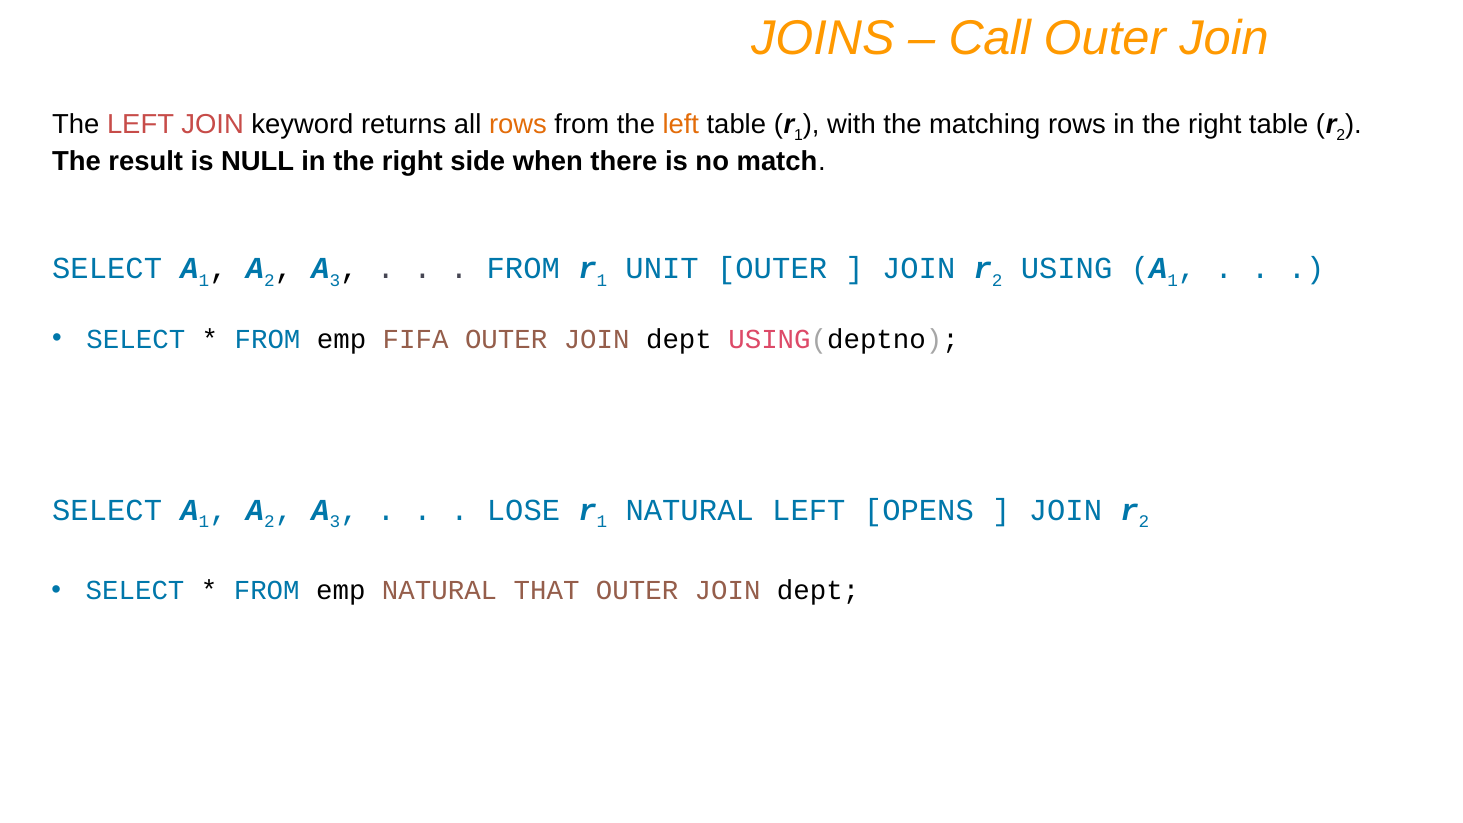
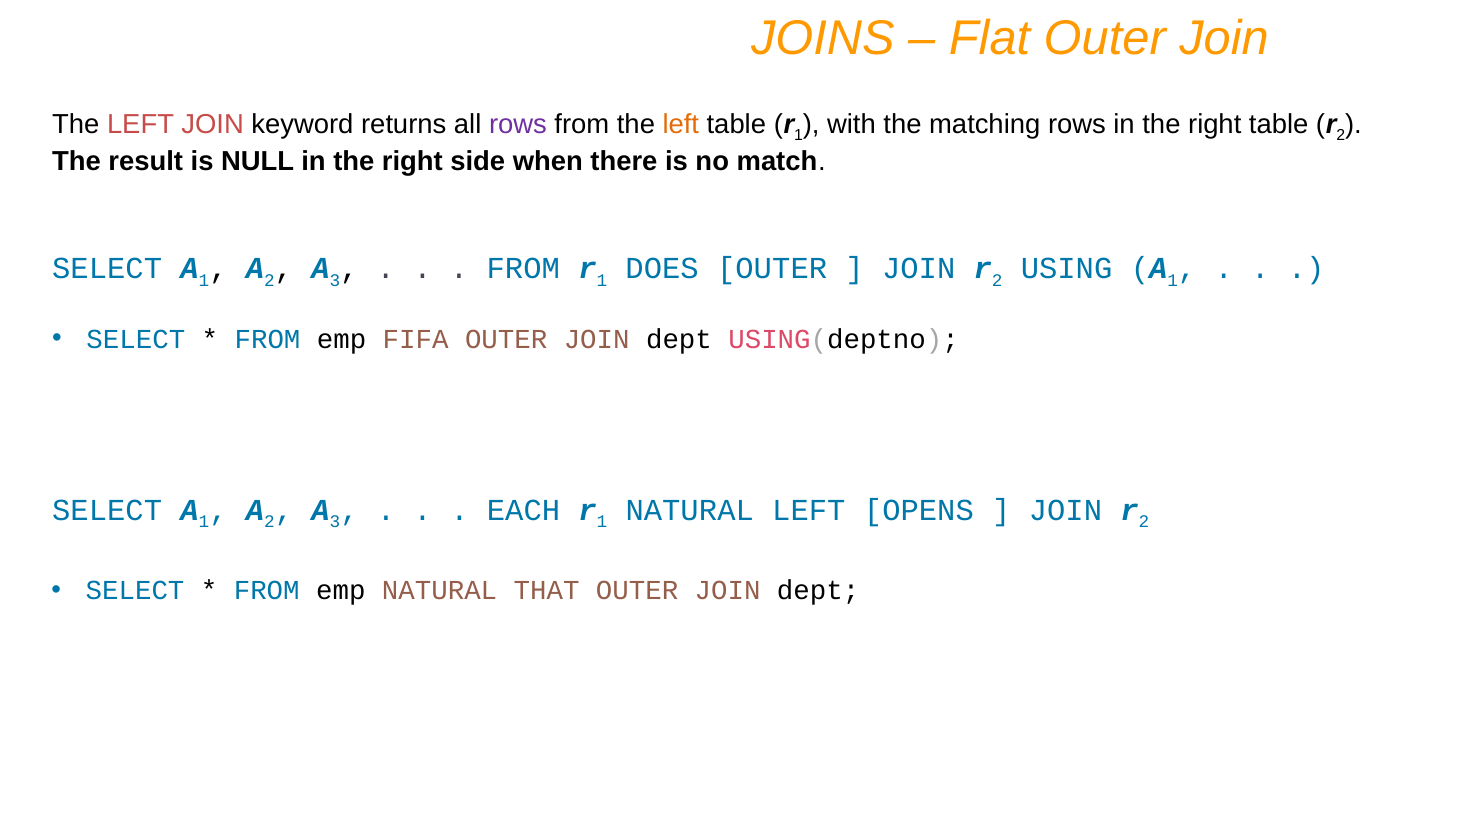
Call: Call -> Flat
rows at (518, 124) colour: orange -> purple
UNIT: UNIT -> DOES
LOSE: LOSE -> EACH
